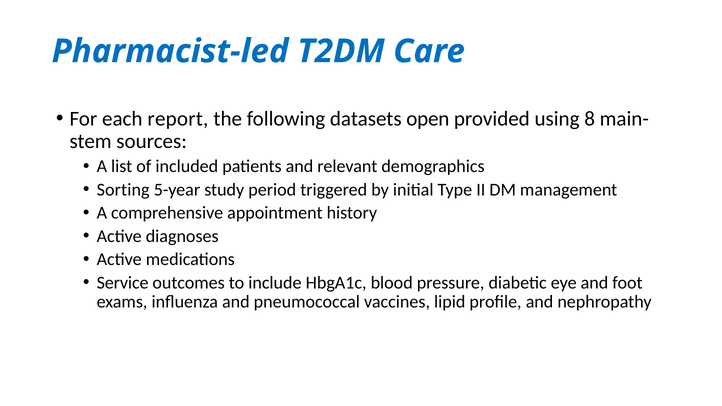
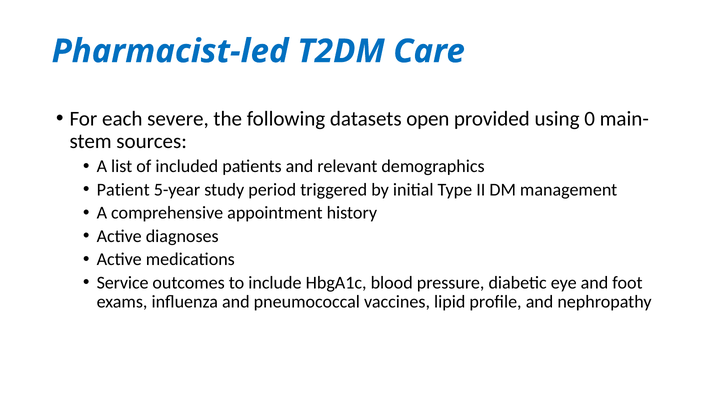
report: report -> severe
8: 8 -> 0
Sorting: Sorting -> Patient
